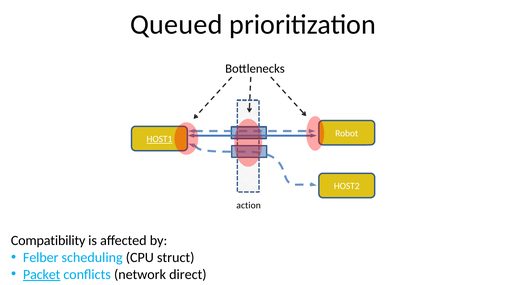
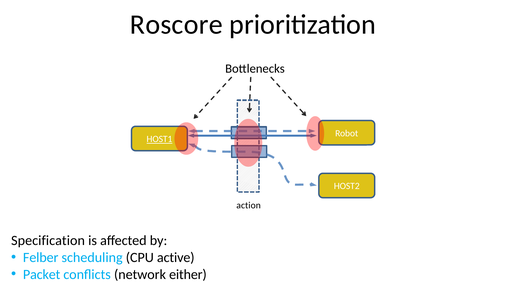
Queued: Queued -> Roscore
Compatibility: Compatibility -> Specification
struct: struct -> active
Packet underline: present -> none
direct: direct -> either
